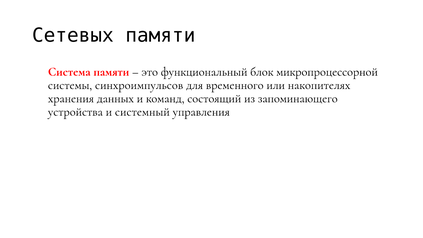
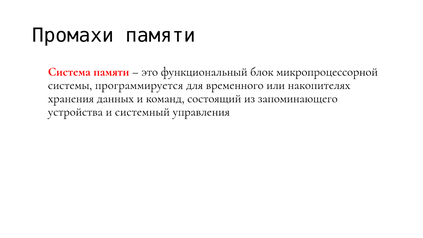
Сетевых: Сетевых -> Промахи
синхроимпульсов: синхроимпульсов -> программируется
